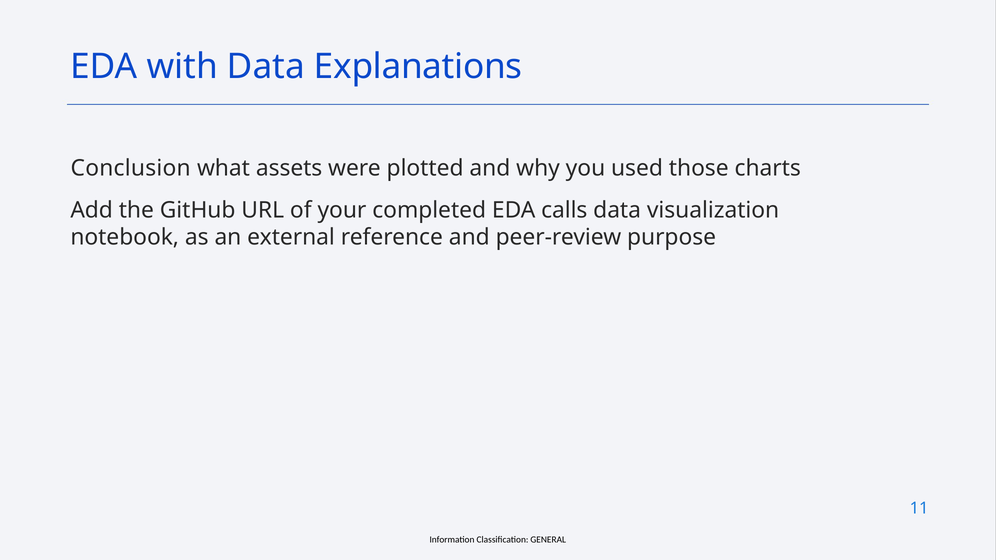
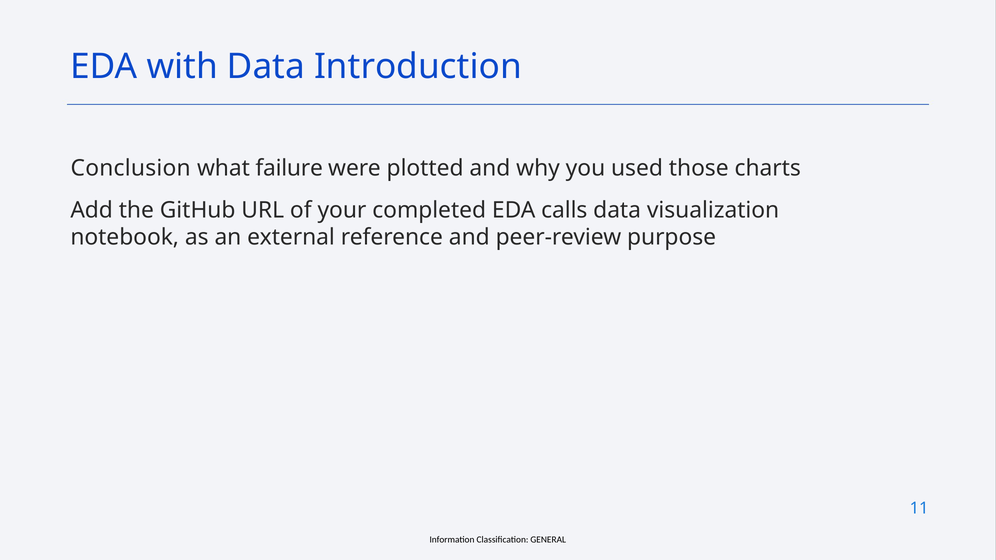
Explanations: Explanations -> Introduction
assets: assets -> failure
